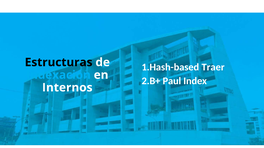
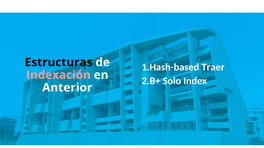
Indexación colour: light blue -> pink
Paul: Paul -> Solo
Internos: Internos -> Anterior
